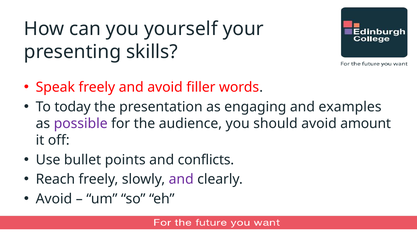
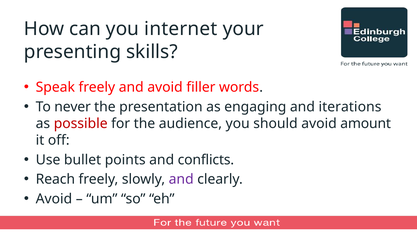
yourself: yourself -> internet
today: today -> never
examples: examples -> iterations
possible colour: purple -> red
